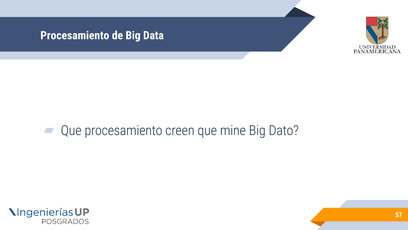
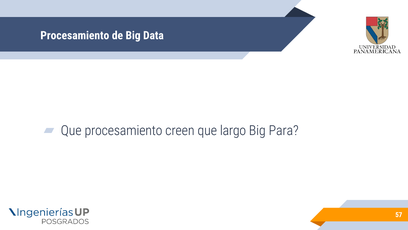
mine: mine -> largo
Dato: Dato -> Para
